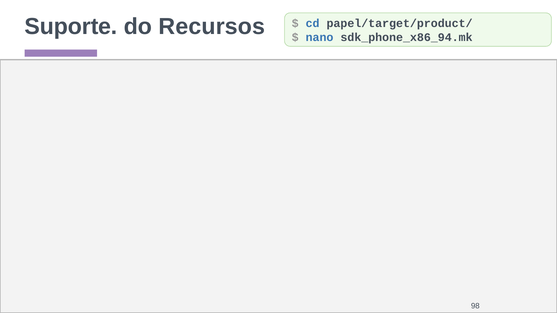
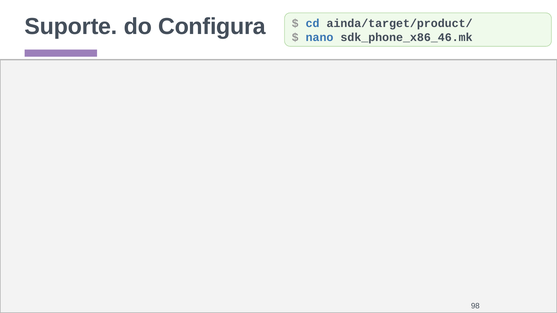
Recursos: Recursos -> Configura
papel/target/product/: papel/target/product/ -> ainda/target/product/
sdk_phone_x86_94.mk: sdk_phone_x86_94.mk -> sdk_phone_x86_46.mk
